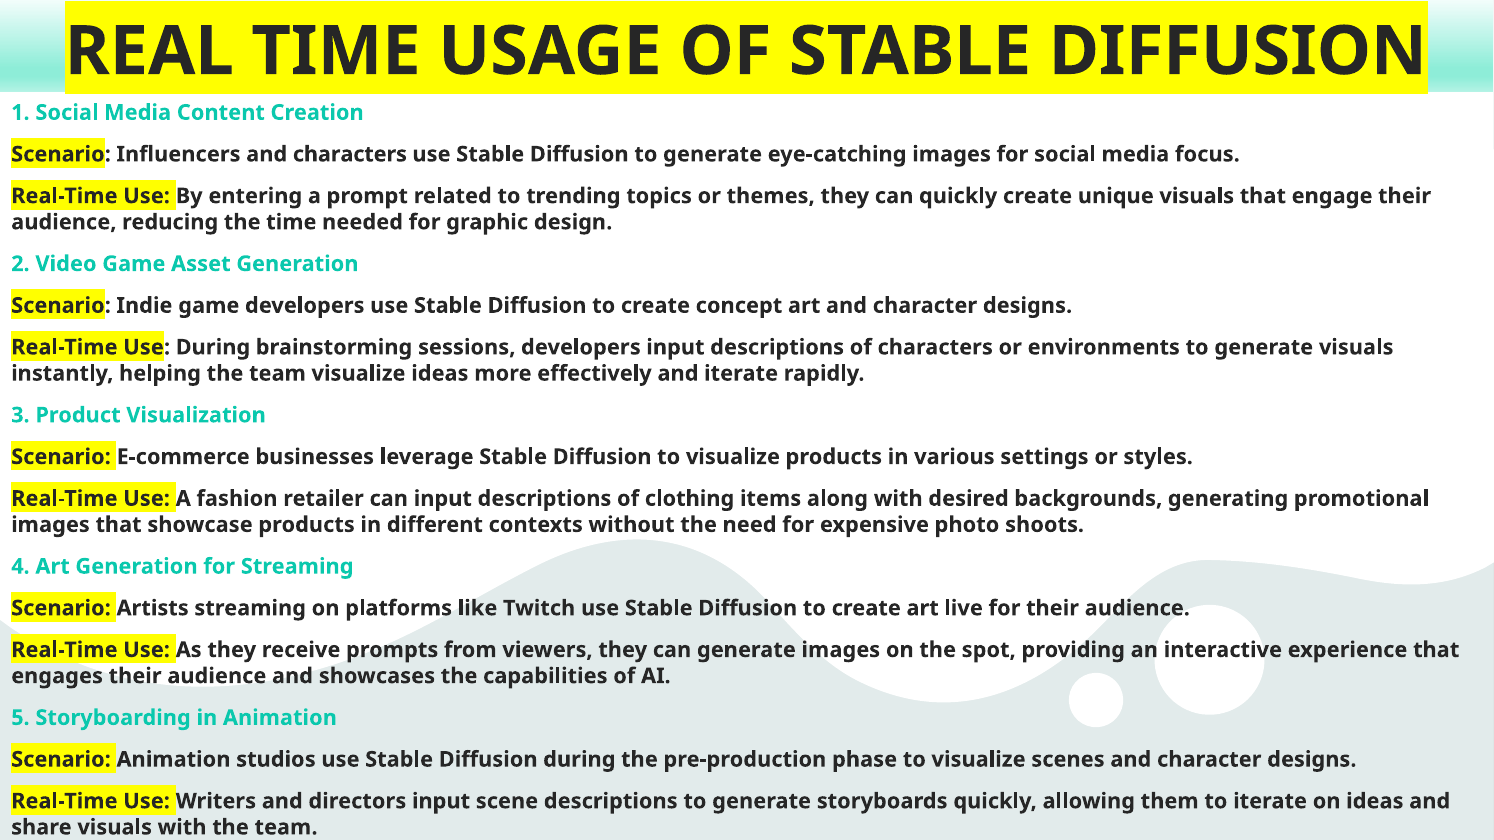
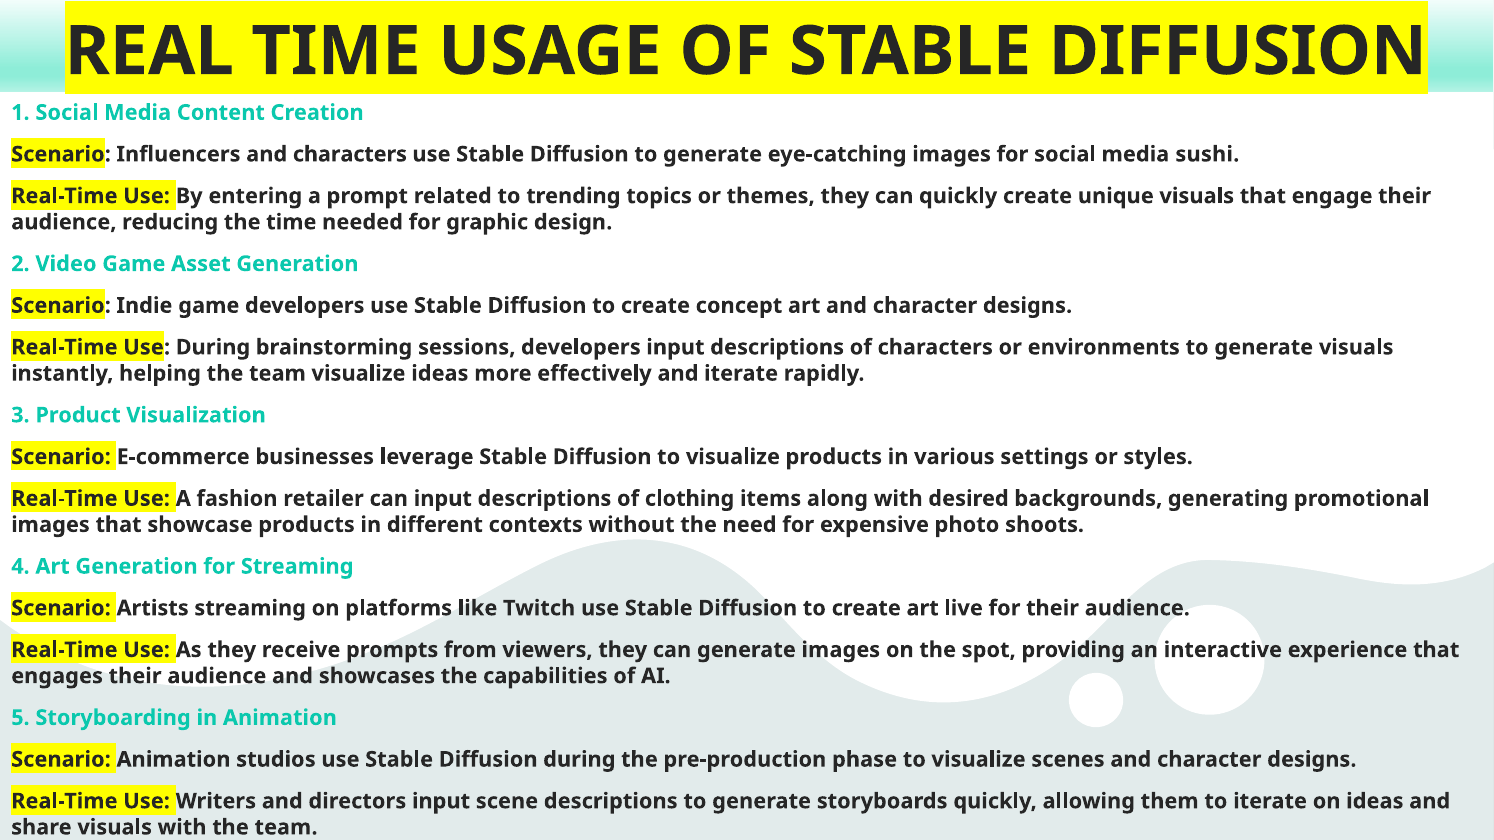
focus: focus -> sushi
